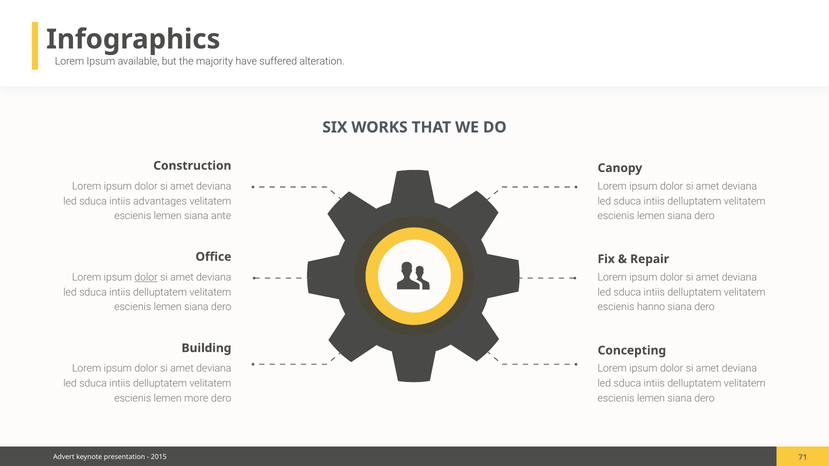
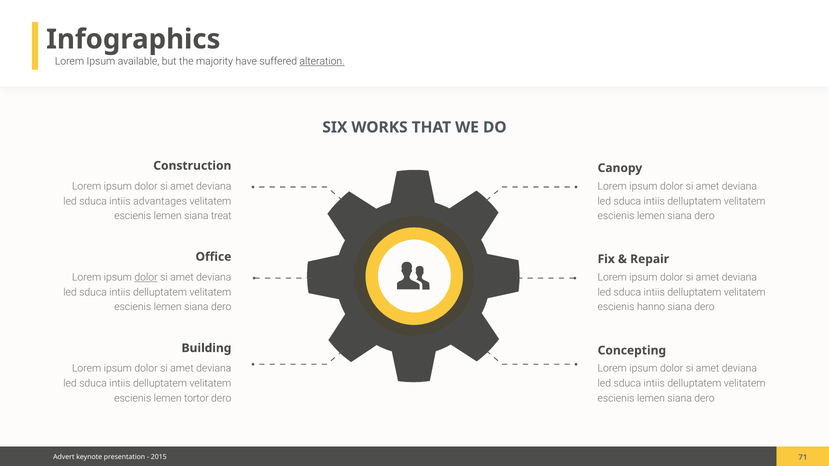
alteration underline: none -> present
ante: ante -> treat
more: more -> tortor
